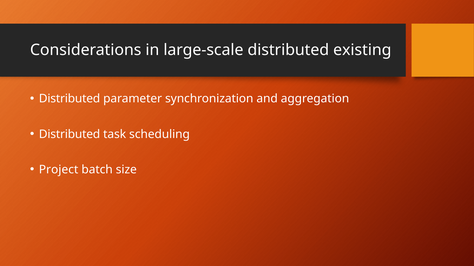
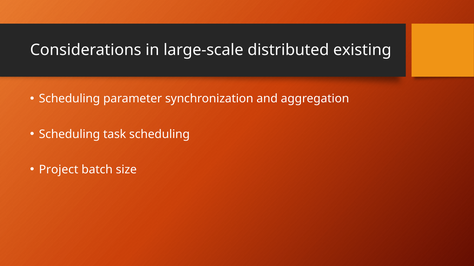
Distributed at (70, 99): Distributed -> Scheduling
Distributed at (70, 134): Distributed -> Scheduling
